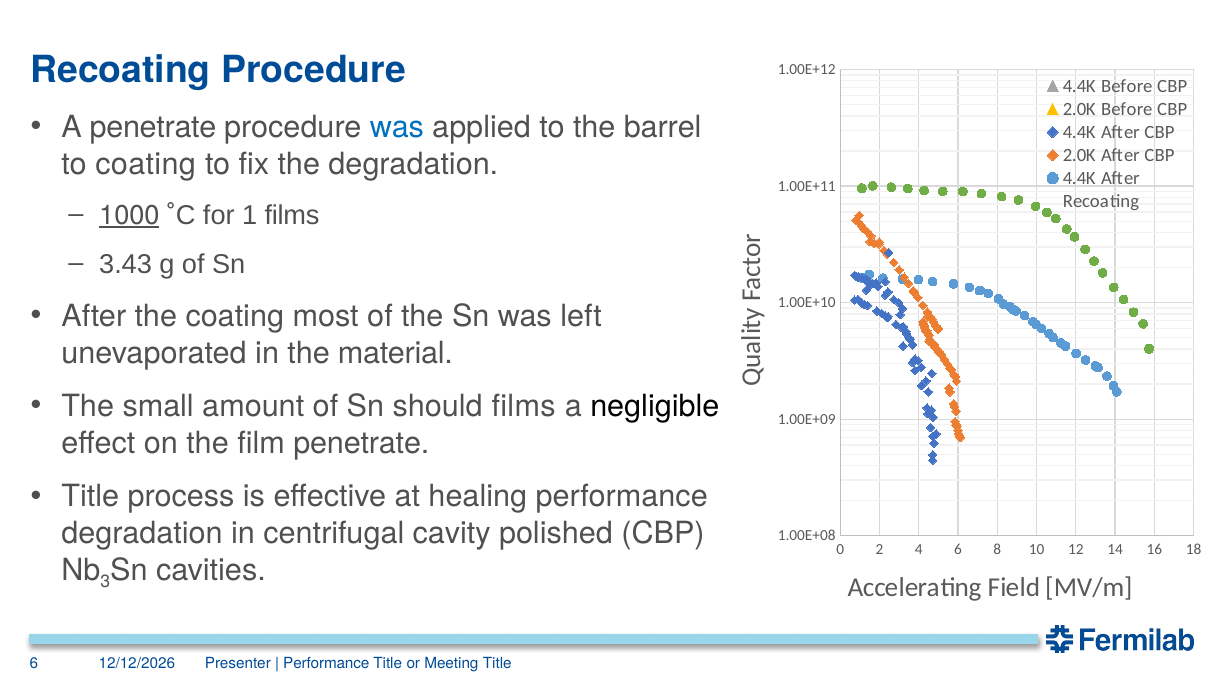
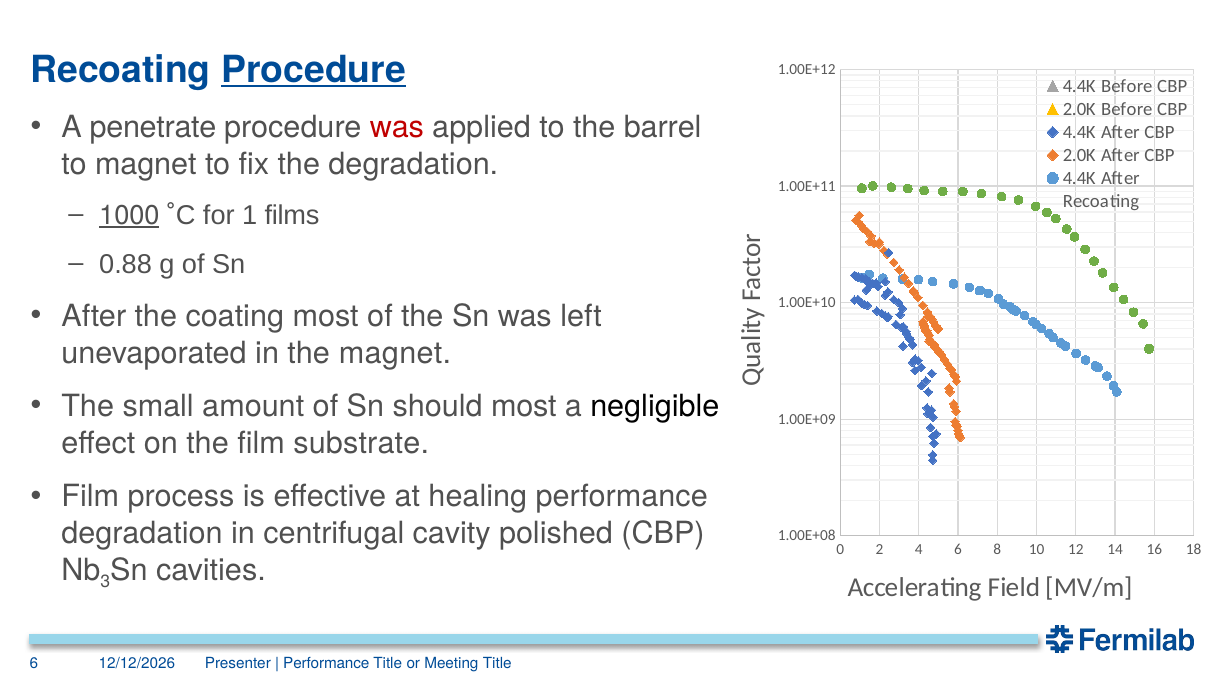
Procedure at (314, 70) underline: none -> present
was at (397, 127) colour: blue -> red
to coating: coating -> magnet
3.43: 3.43 -> 0.88
the material: material -> magnet
should films: films -> most
film penetrate: penetrate -> substrate
Title at (90, 496): Title -> Film
